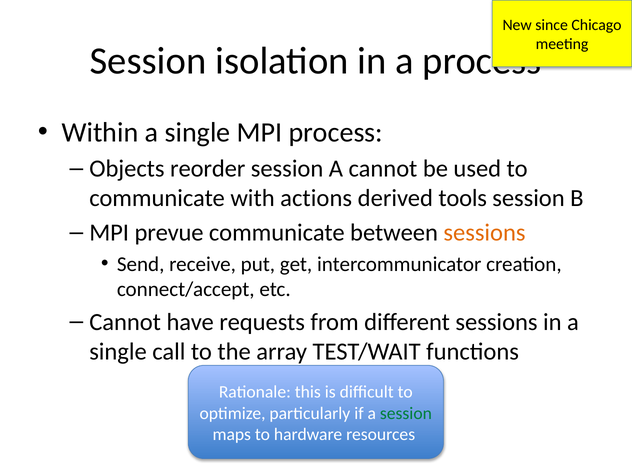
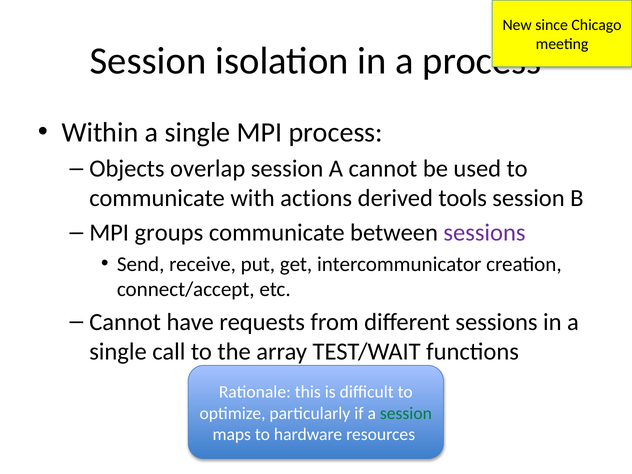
reorder: reorder -> overlap
prevue: prevue -> groups
sessions at (485, 233) colour: orange -> purple
